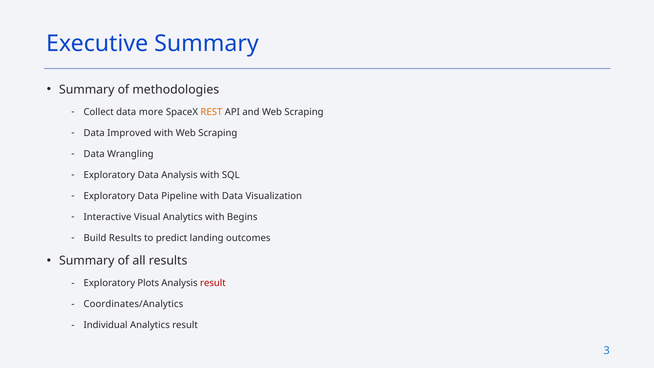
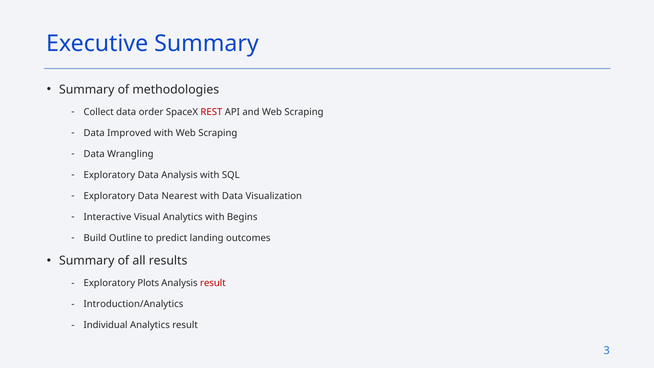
more: more -> order
REST colour: orange -> red
Pipeline: Pipeline -> Nearest
Build Results: Results -> Outline
Coordinates/Analytics: Coordinates/Analytics -> Introduction/Analytics
